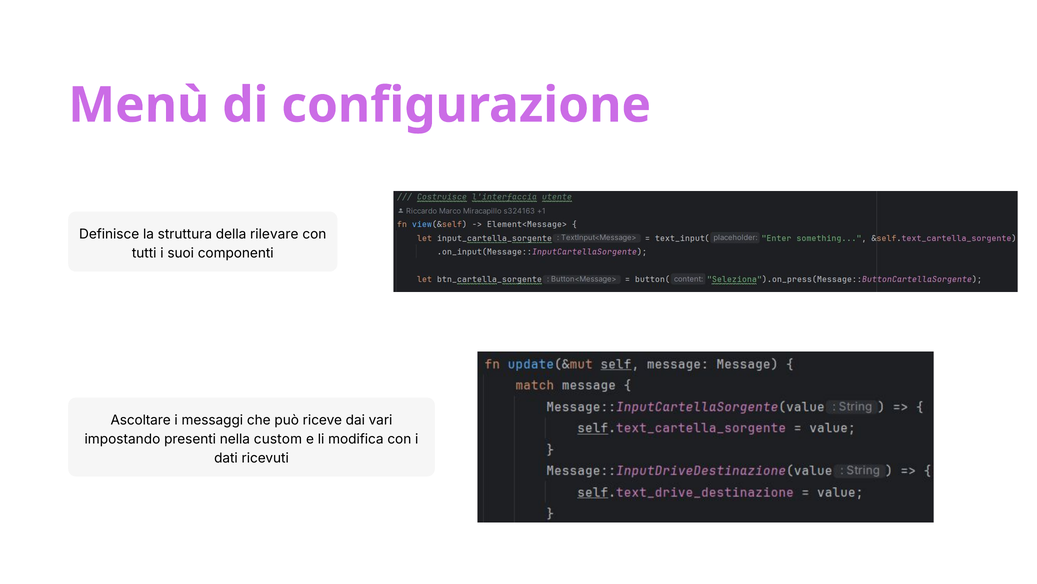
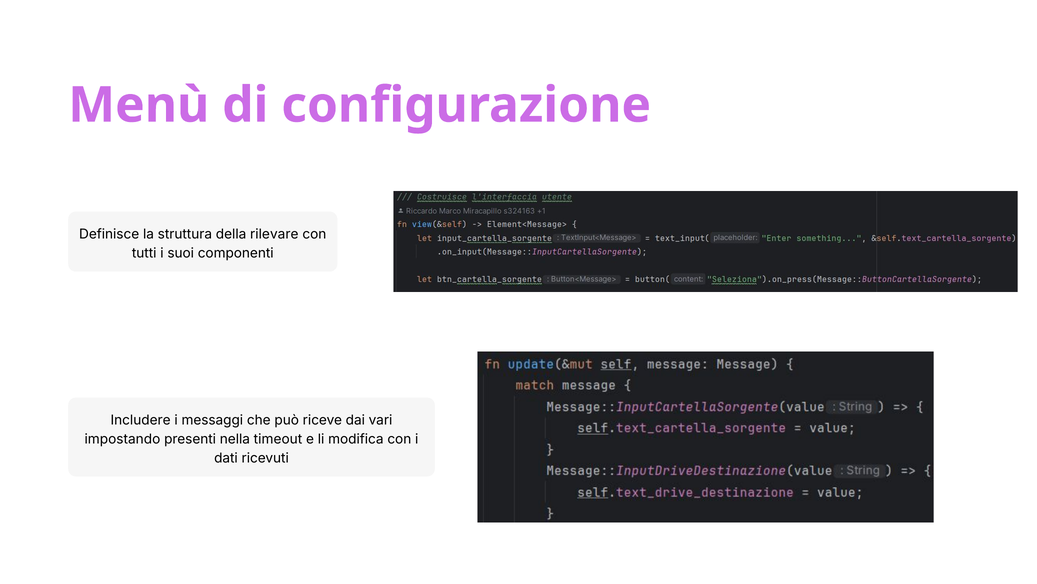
Ascoltare: Ascoltare -> Includere
custom: custom -> timeout
